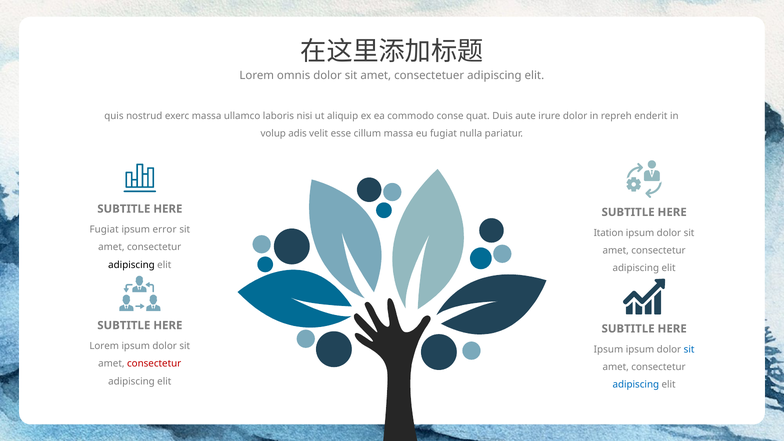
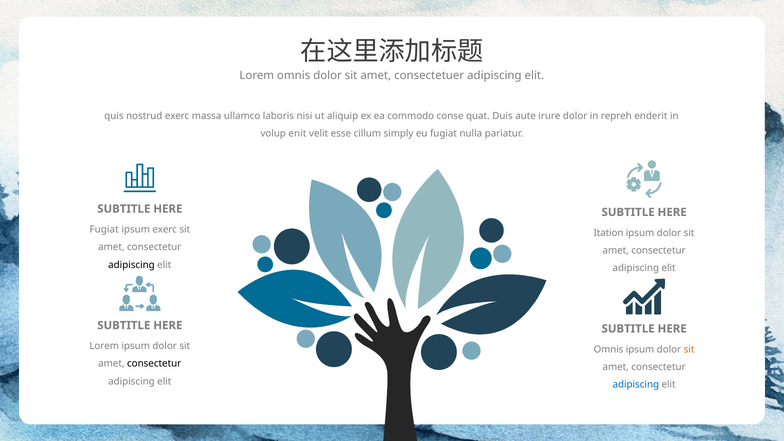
adis: adis -> enit
cillum massa: massa -> simply
ipsum error: error -> exerc
Ipsum at (608, 349): Ipsum -> Omnis
sit at (689, 349) colour: blue -> orange
consectetur at (154, 364) colour: red -> black
